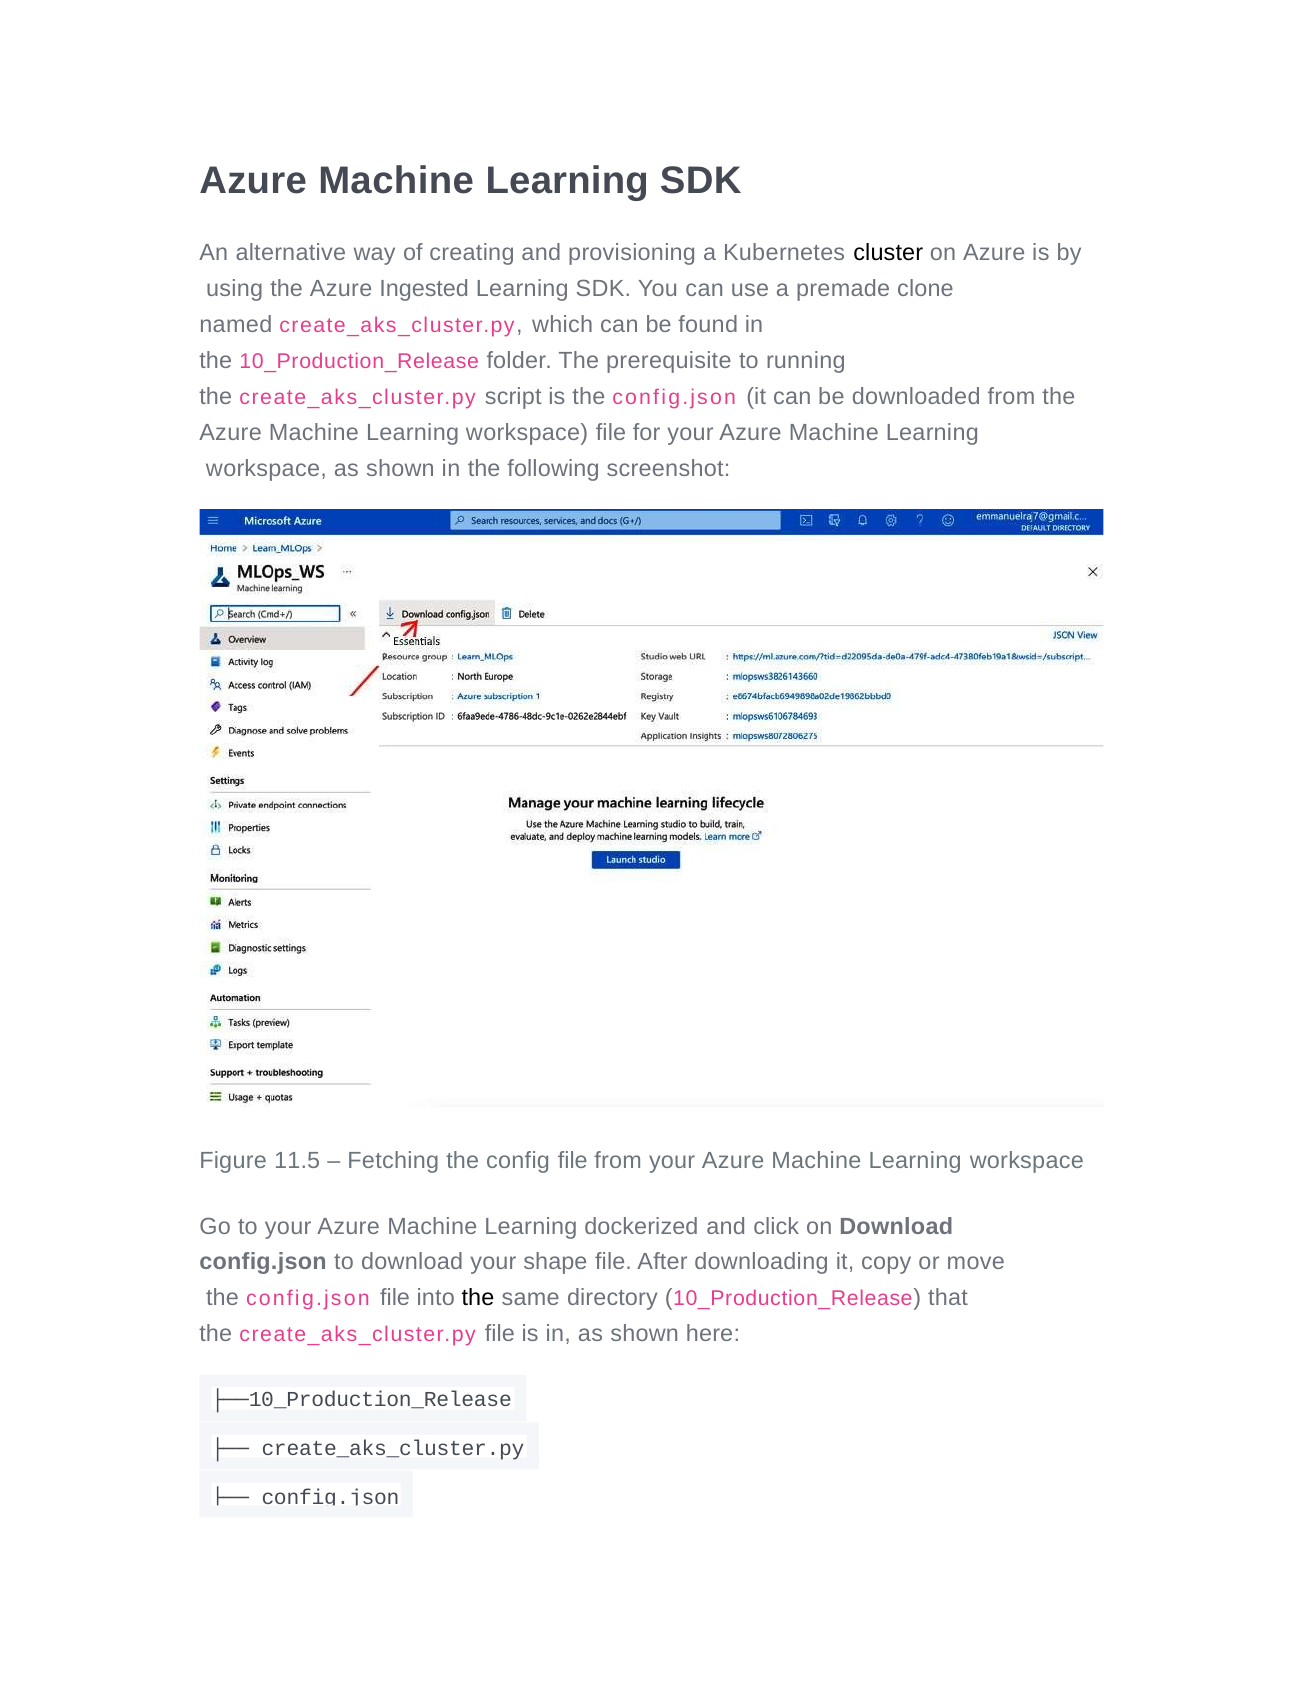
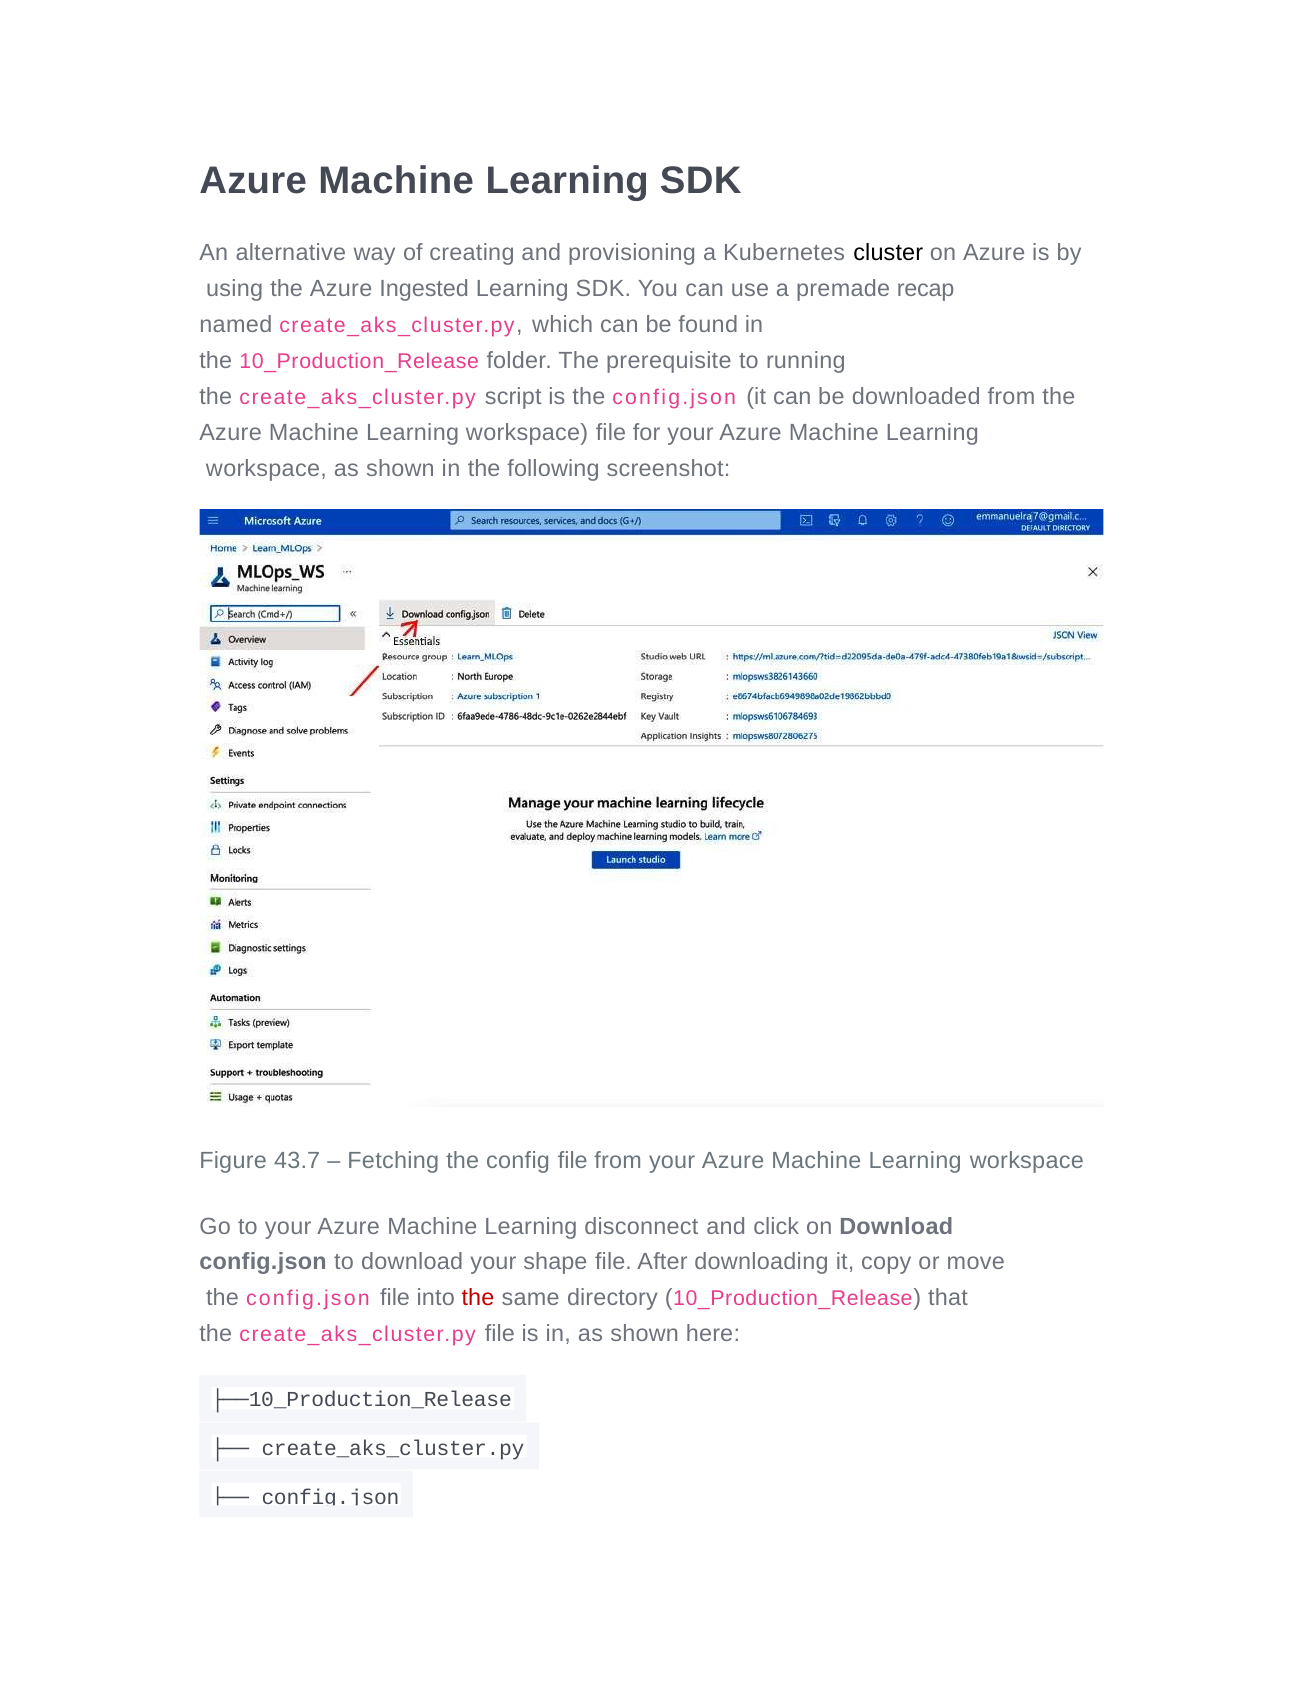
clone: clone -> recap
11.5: 11.5 -> 43.7
dockerized: dockerized -> disconnect
the at (478, 1297) colour: black -> red
